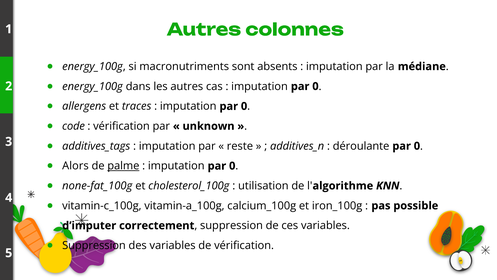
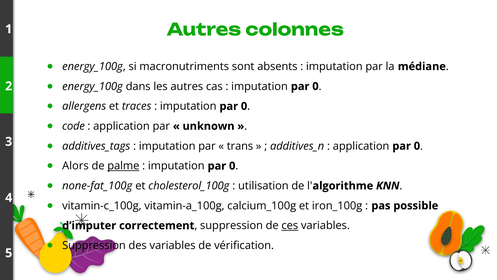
vérification at (121, 126): vérification -> application
reste: reste -> trans
déroulante at (361, 146): déroulante -> application
ces underline: none -> present
